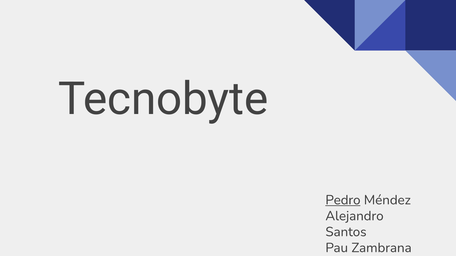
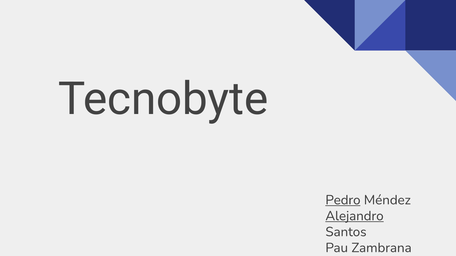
Alejandro underline: none -> present
